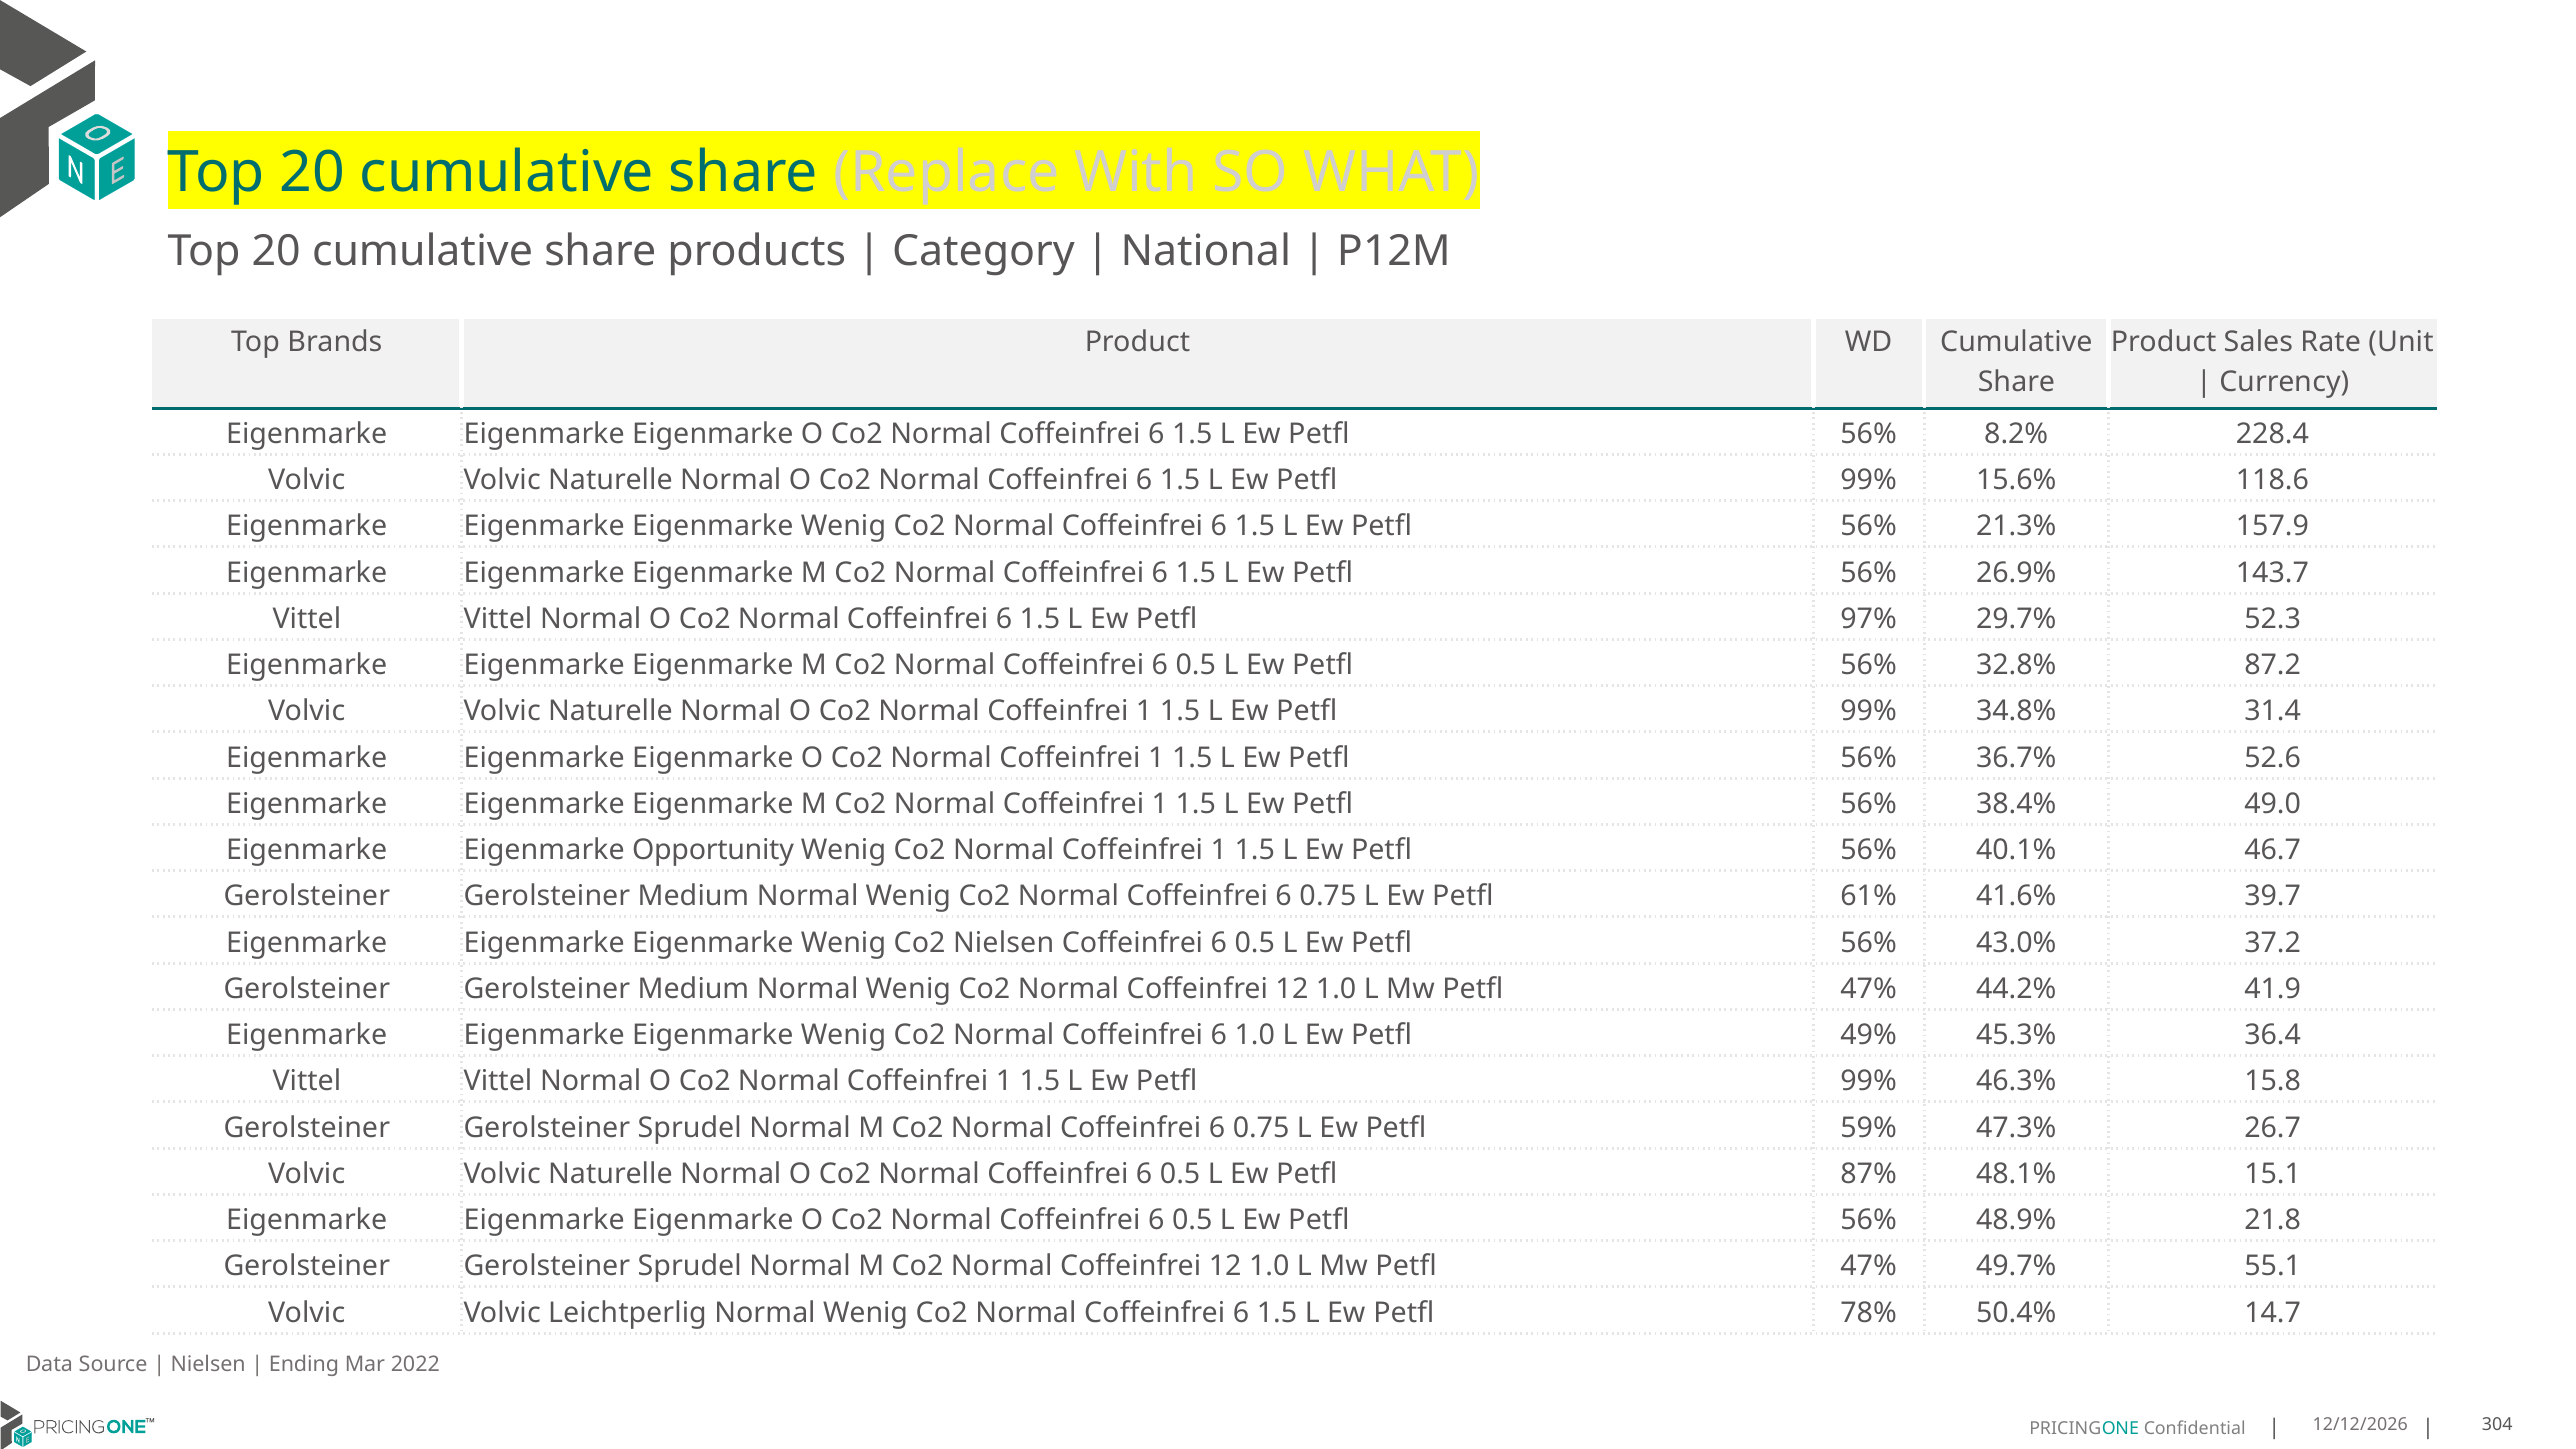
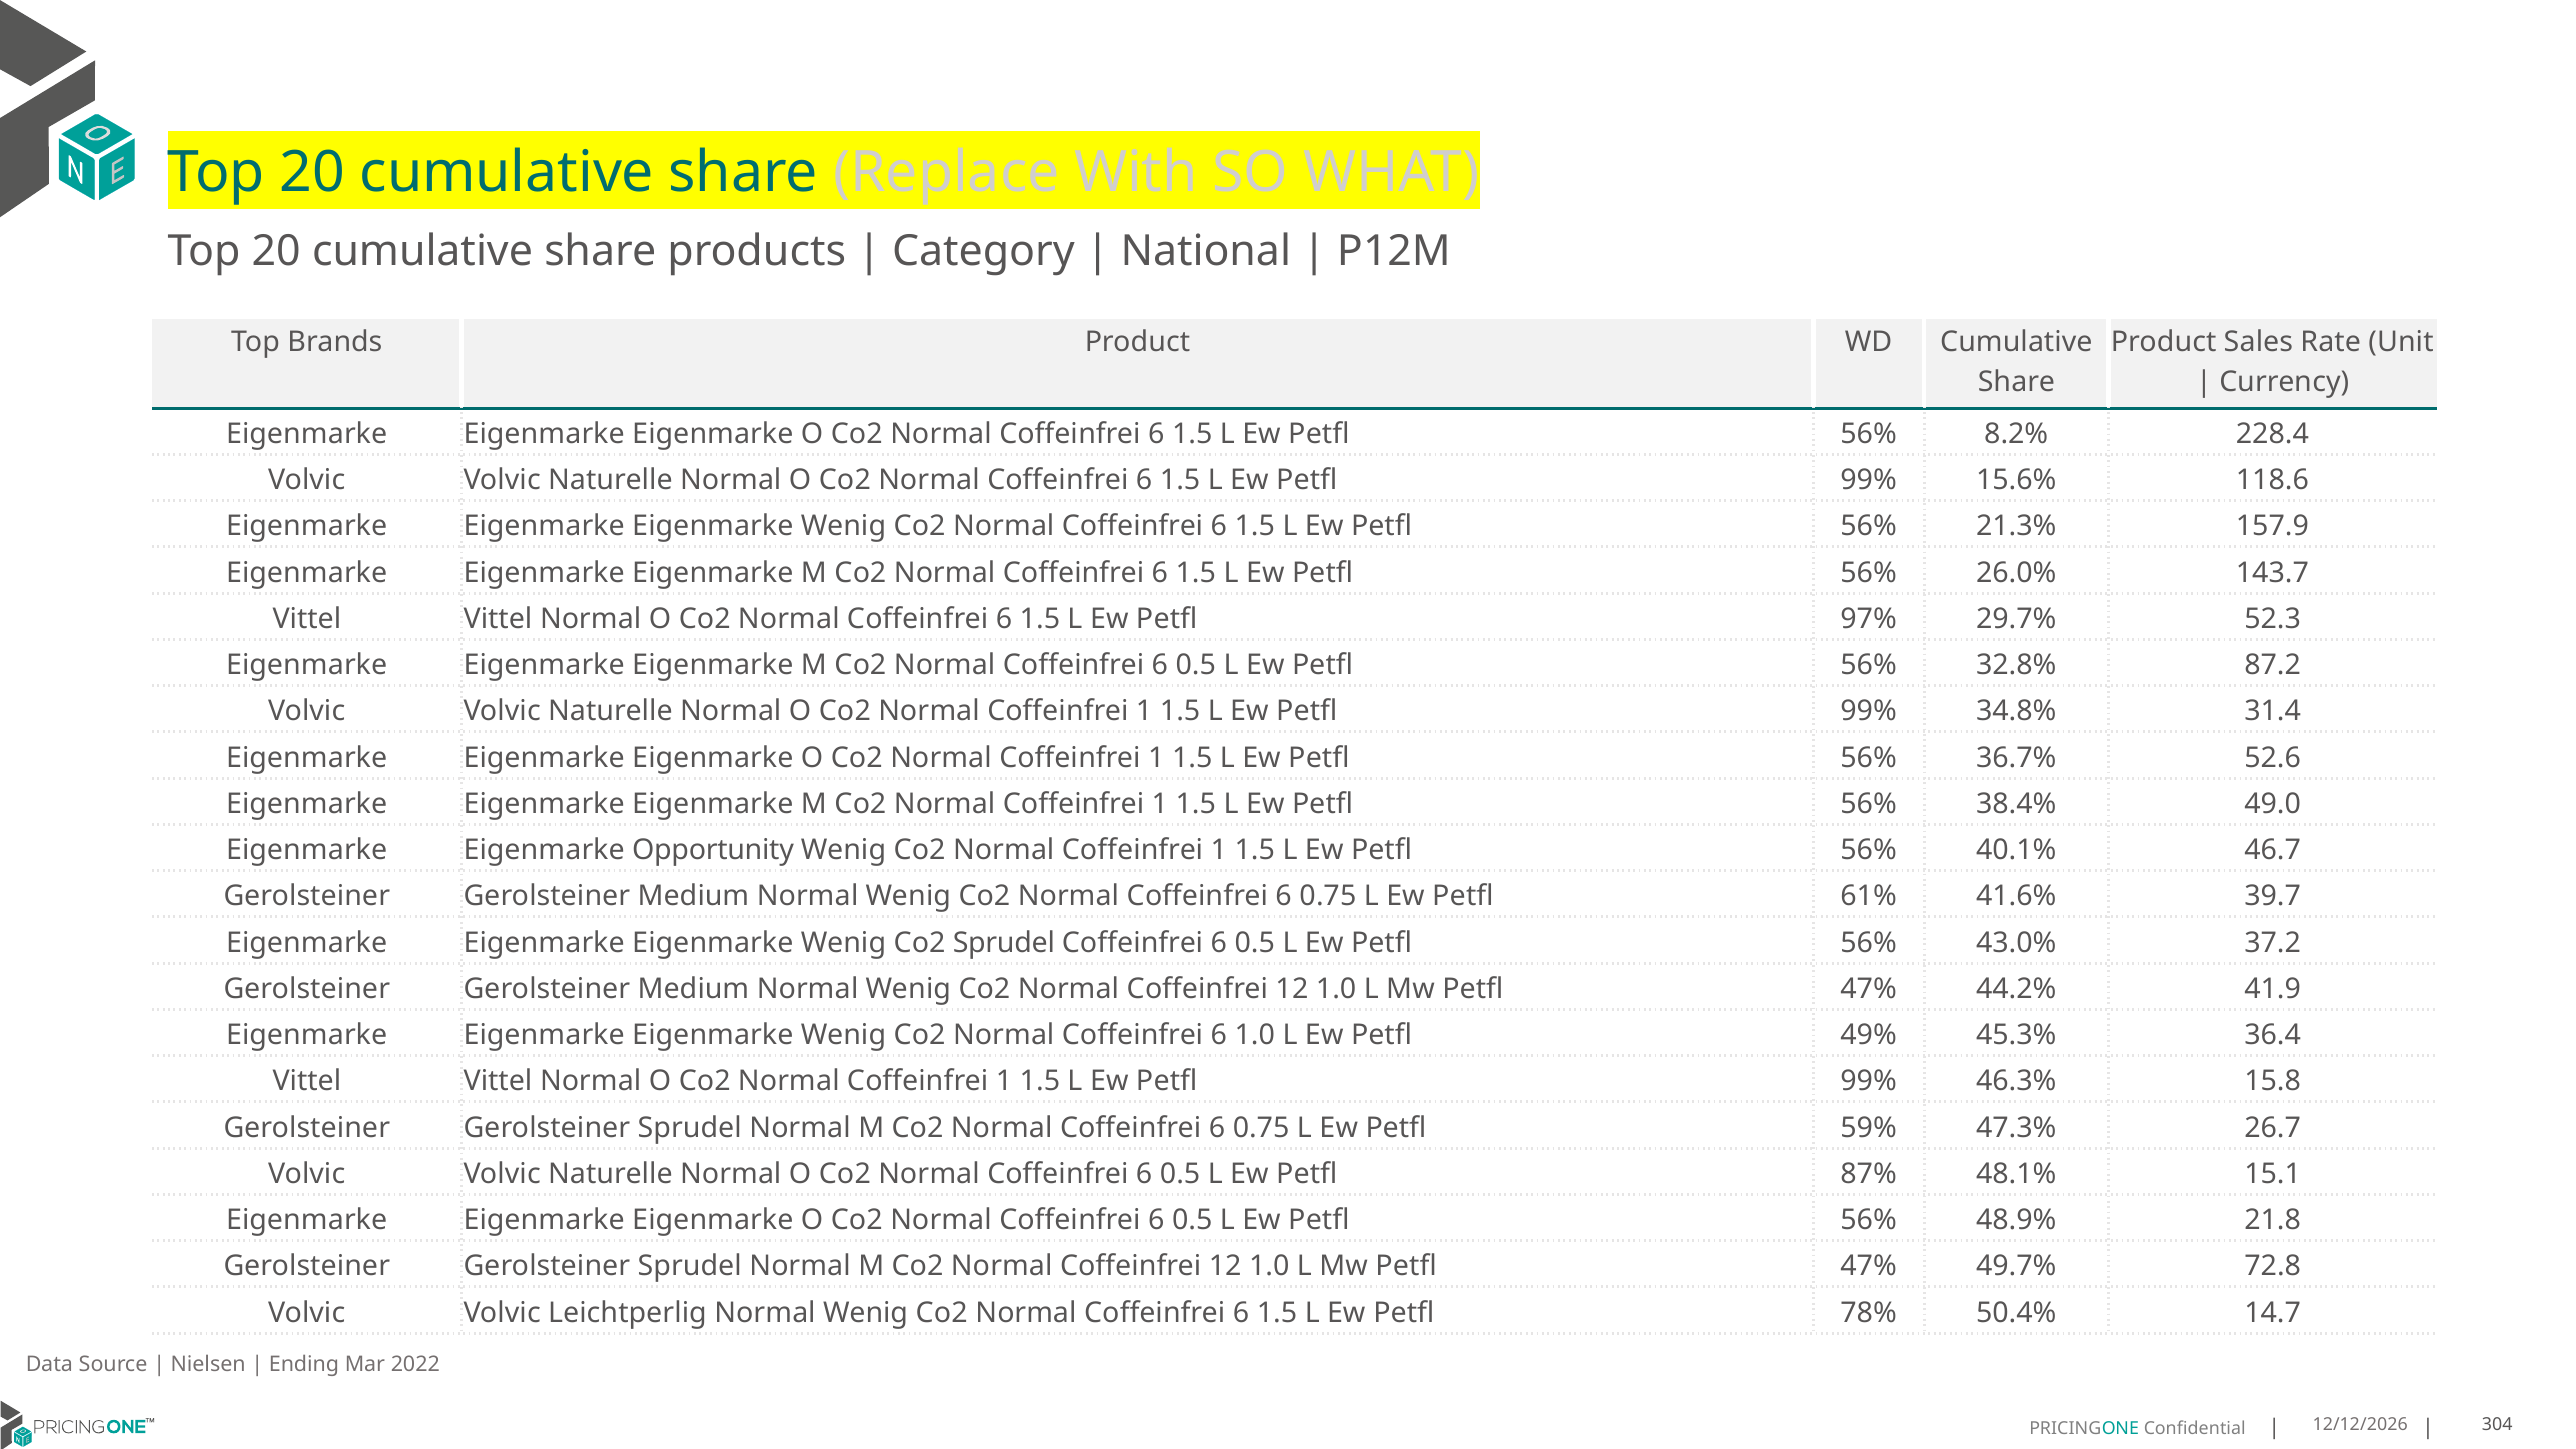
26.9%: 26.9% -> 26.0%
Co2 Nielsen: Nielsen -> Sprudel
55.1: 55.1 -> 72.8
